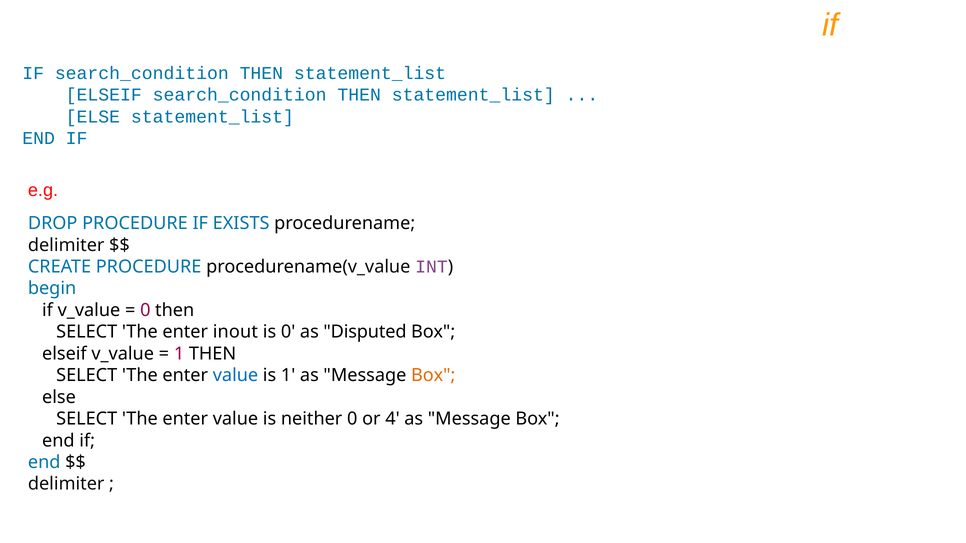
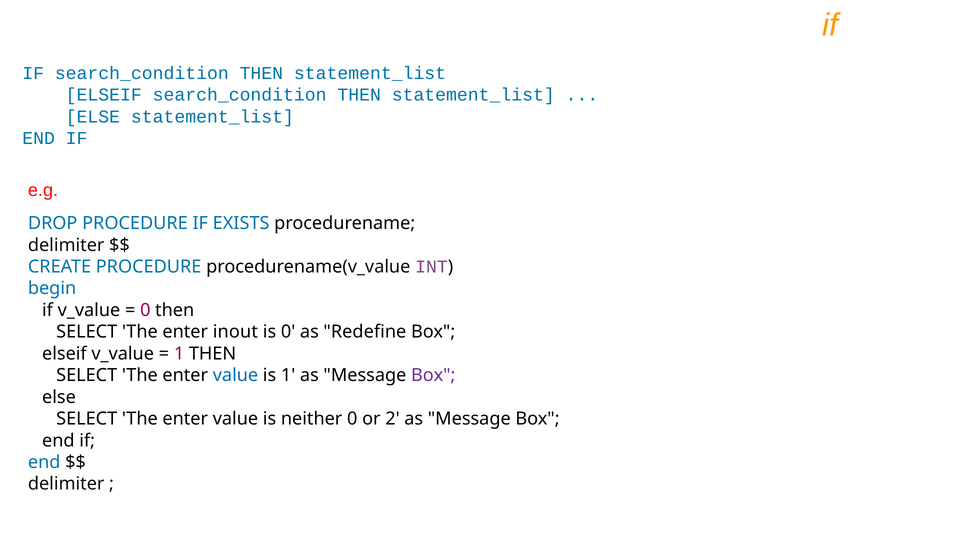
Disputed: Disputed -> Redefine
Box at (433, 376) colour: orange -> purple
4: 4 -> 2
